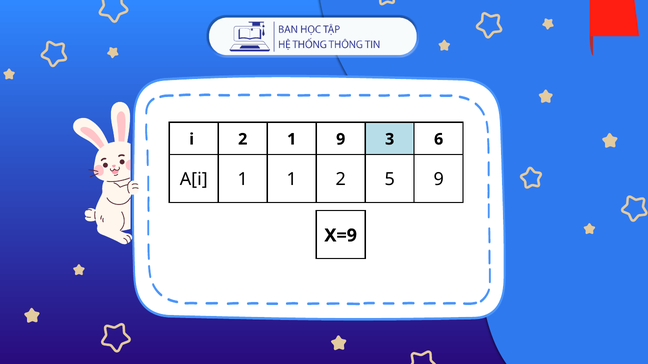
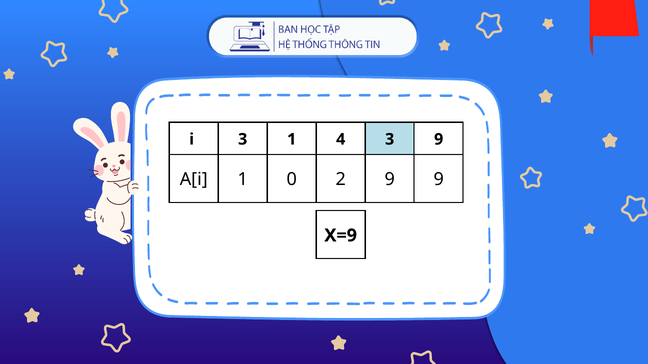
i 2: 2 -> 3
1 9: 9 -> 4
3 6: 6 -> 9
1 1: 1 -> 0
2 5: 5 -> 9
